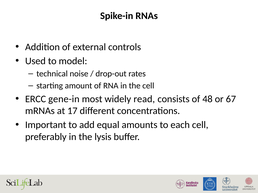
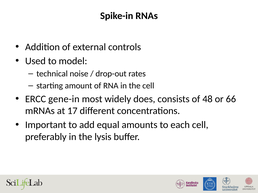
read: read -> does
67: 67 -> 66
